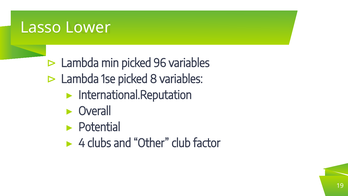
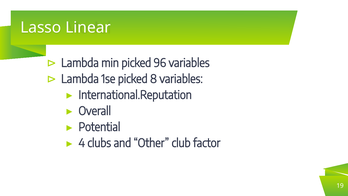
Lower: Lower -> Linear
